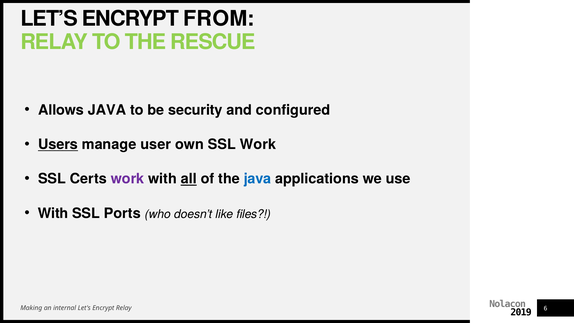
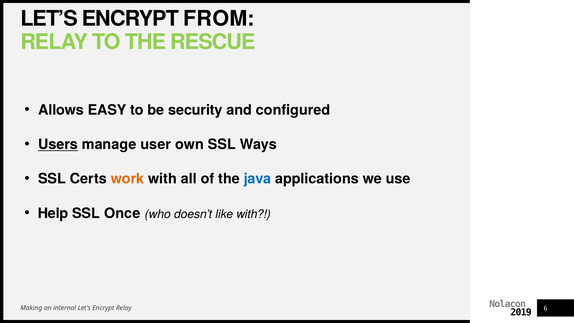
Allows JAVA: JAVA -> EASY
SSL Work: Work -> Ways
work at (128, 179) colour: purple -> orange
all underline: present -> none
With at (53, 213): With -> Help
Ports: Ports -> Once
like files: files -> with
